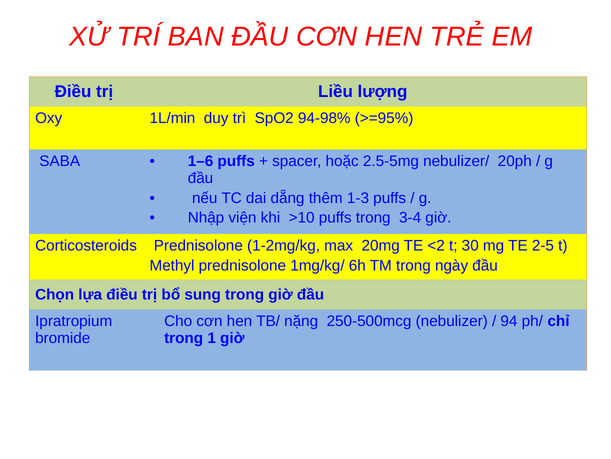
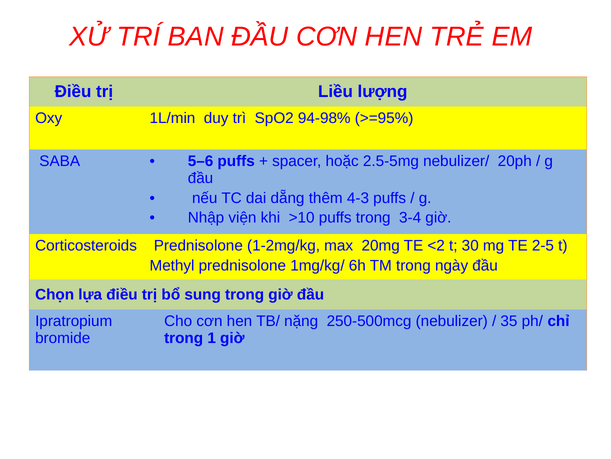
1–6: 1–6 -> 5–6
1-3: 1-3 -> 4-3
94: 94 -> 35
